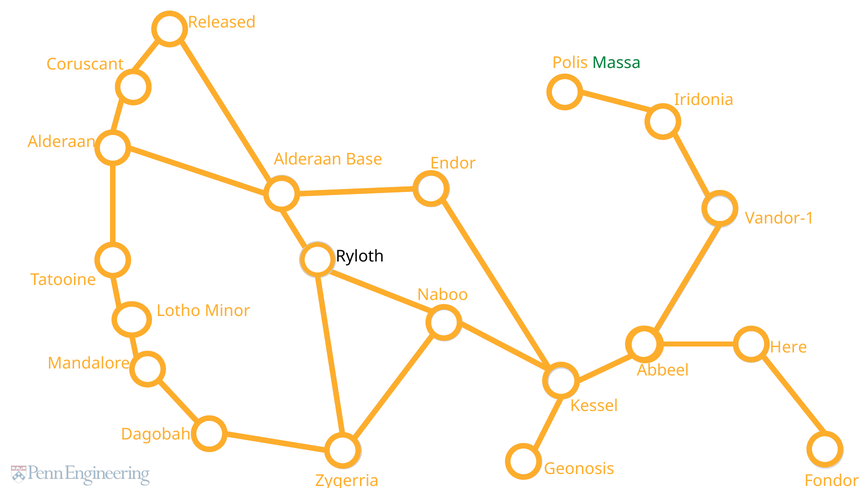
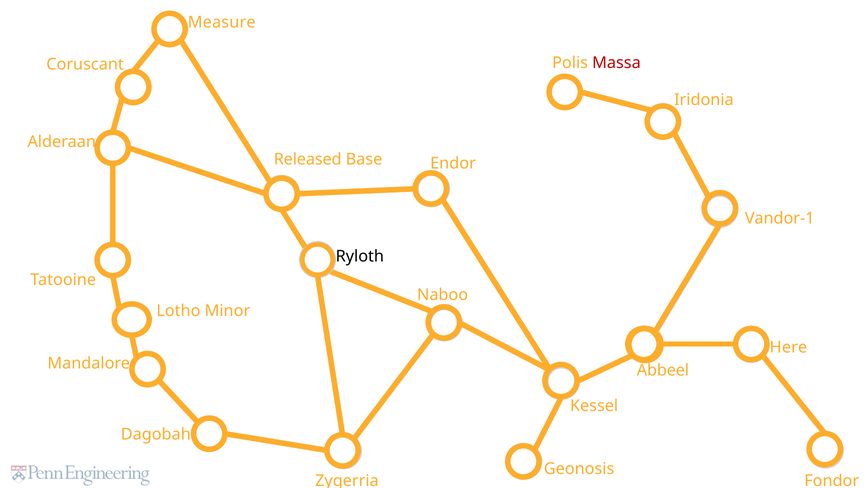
Released: Released -> Measure
Massa colour: green -> red
Alderaan at (308, 159): Alderaan -> Released
